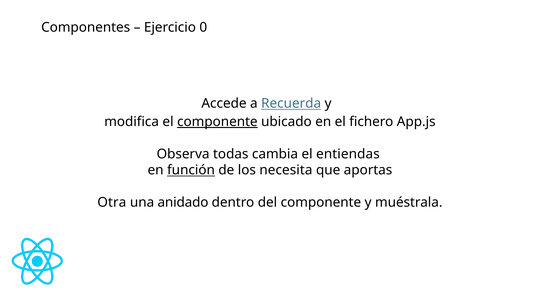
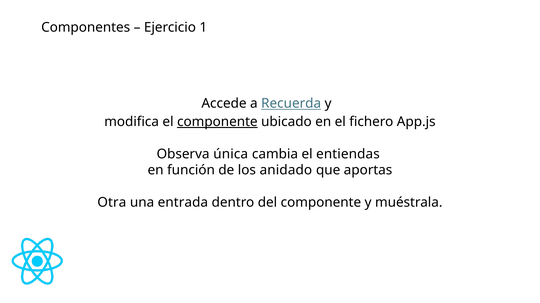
0: 0 -> 1
todas: todas -> única
función underline: present -> none
necesita: necesita -> anidado
anidado: anidado -> entrada
